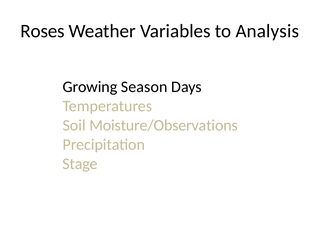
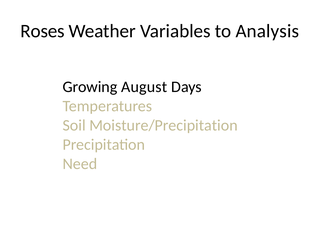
Season: Season -> August
Moisture/Observations: Moisture/Observations -> Moisture/Precipitation
Stage: Stage -> Need
